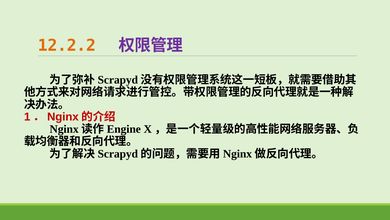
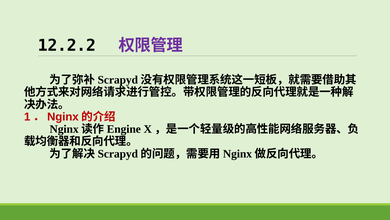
12.2.2 colour: orange -> black
